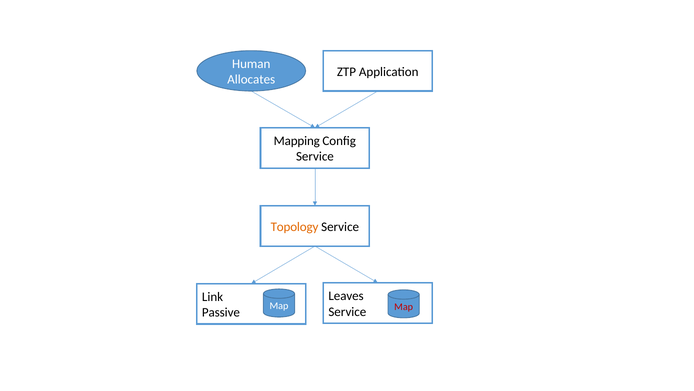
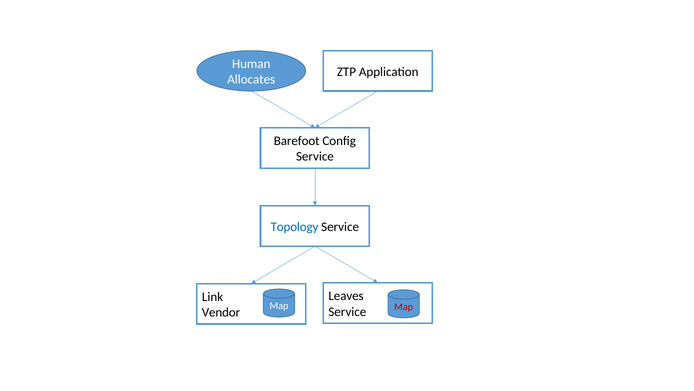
Mapping: Mapping -> Barefoot
Topology colour: orange -> blue
Passive: Passive -> Vendor
